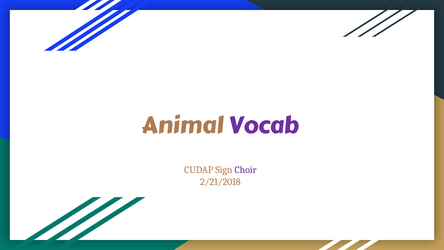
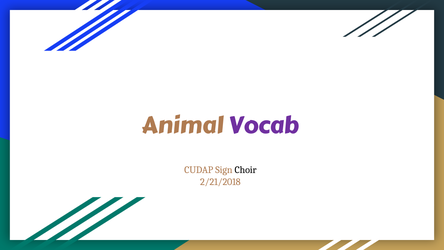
Choir colour: purple -> black
